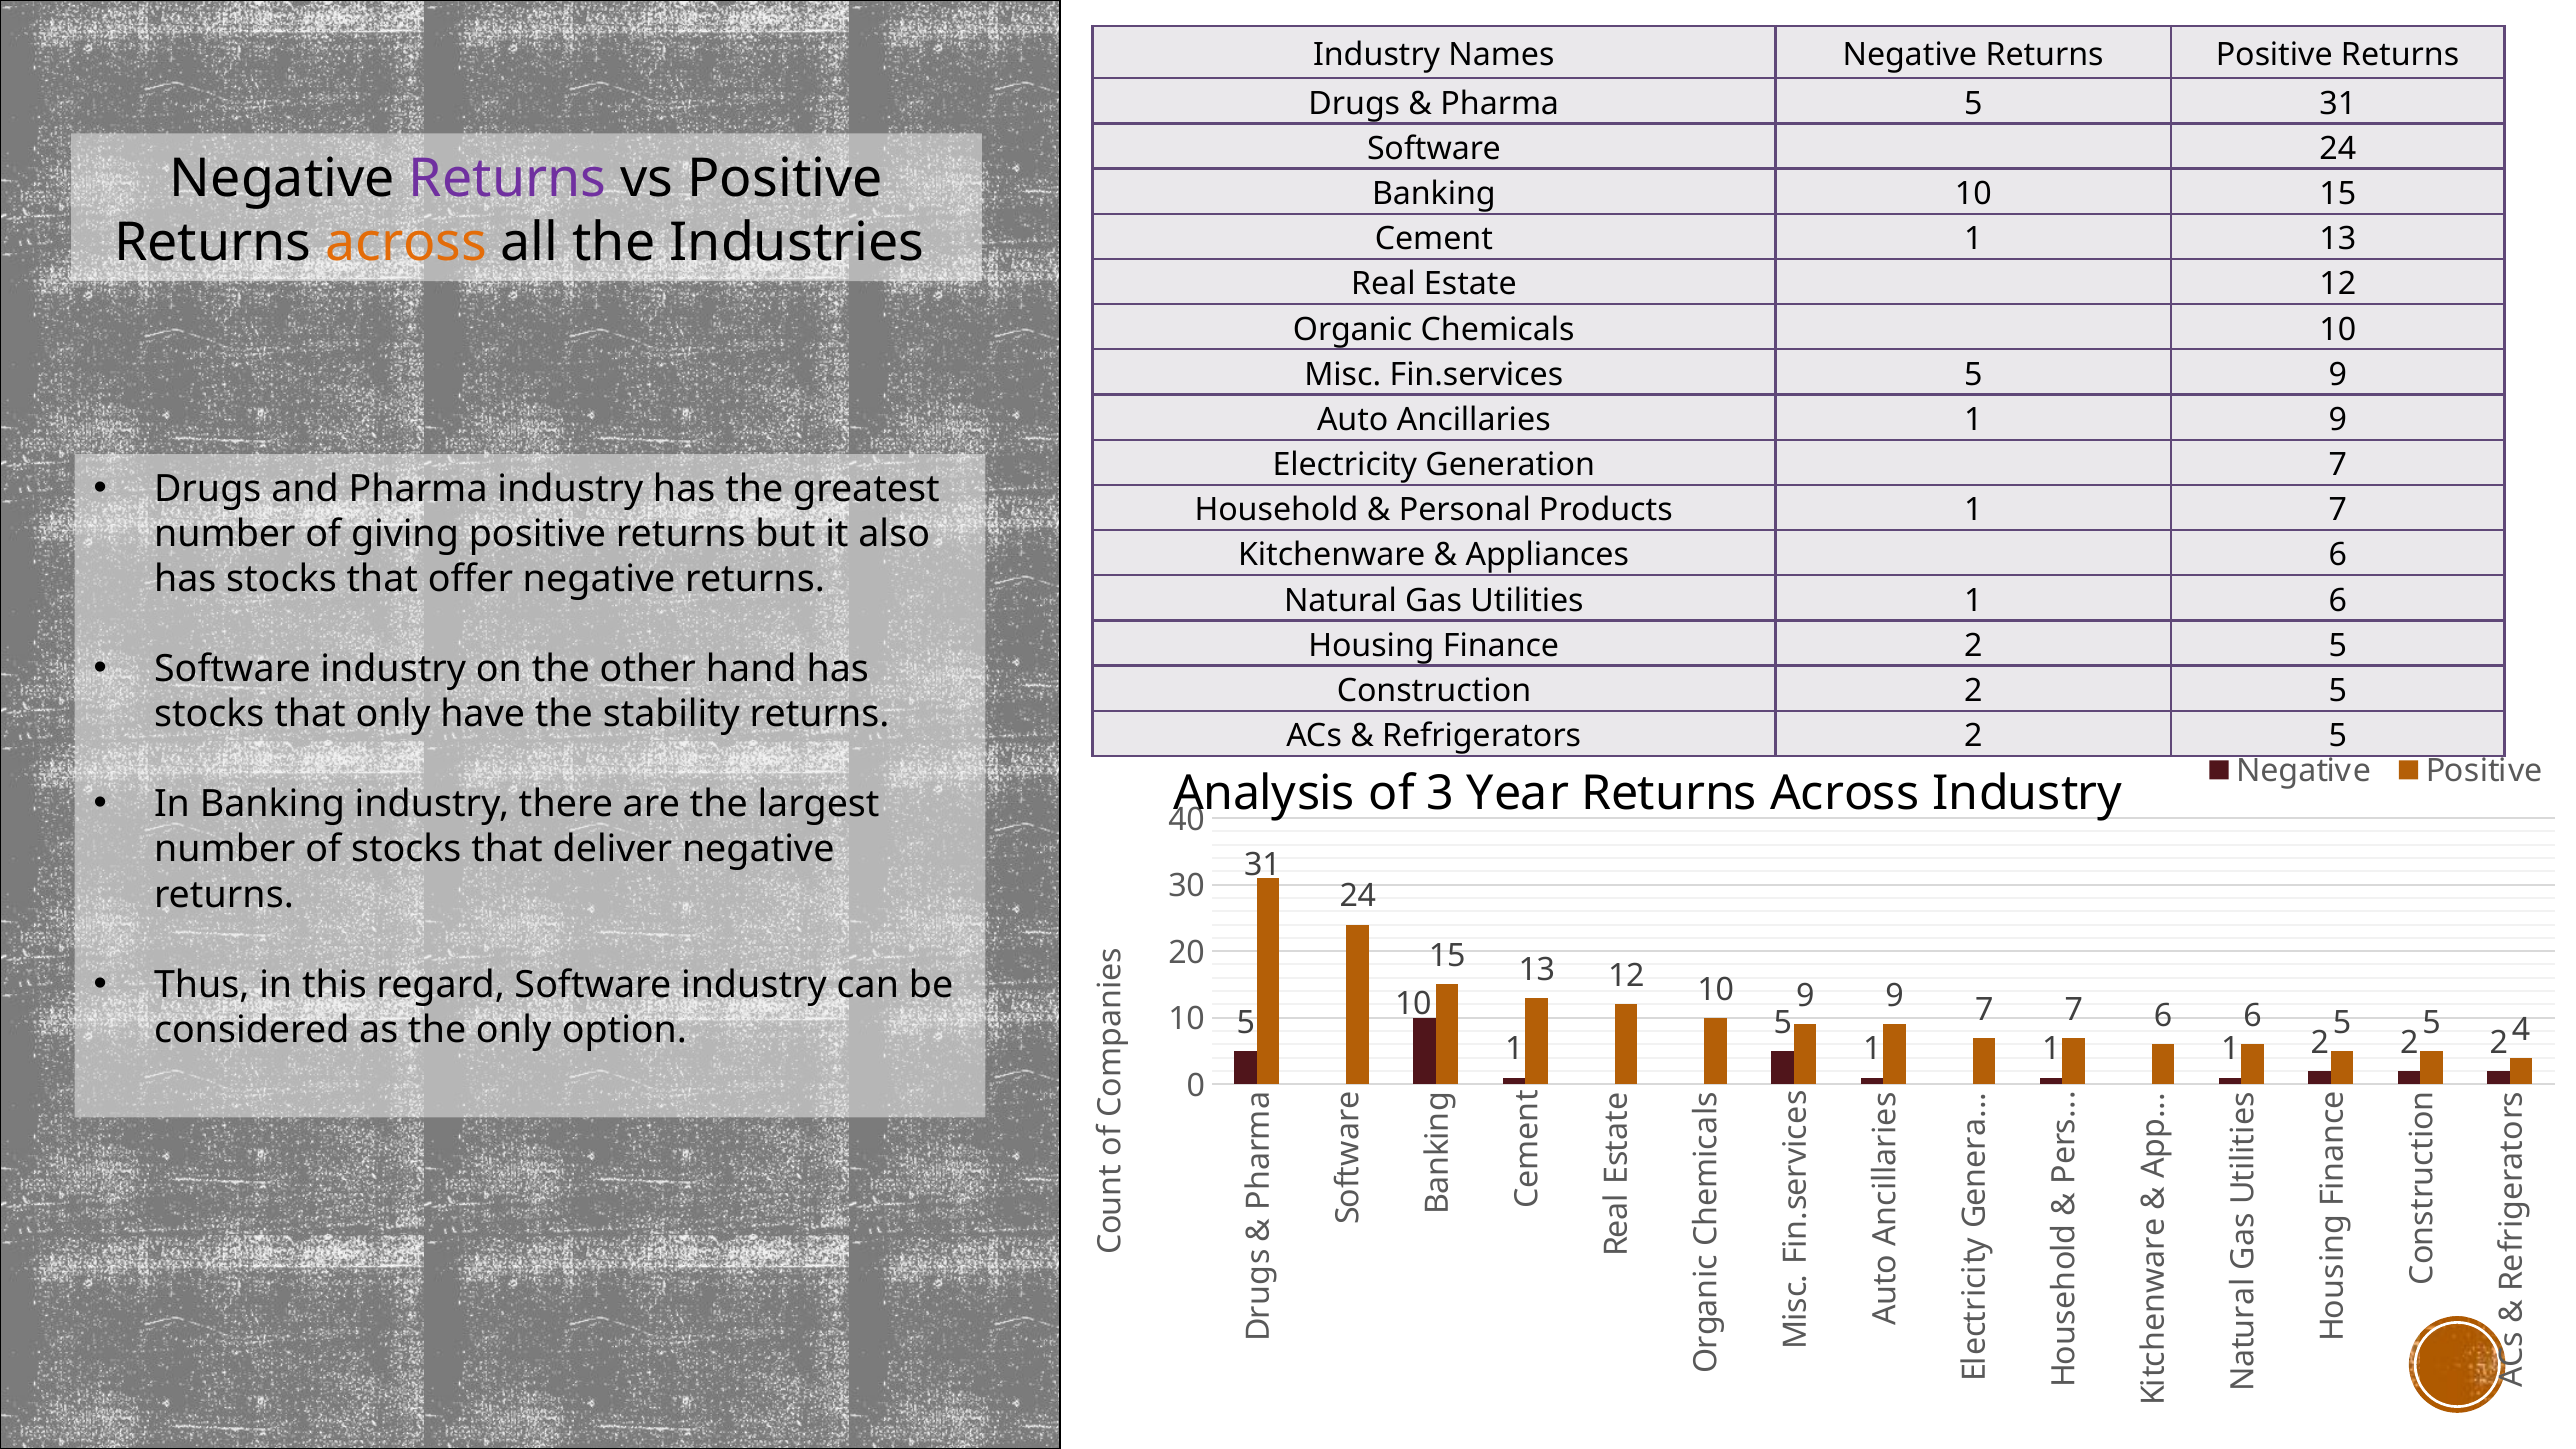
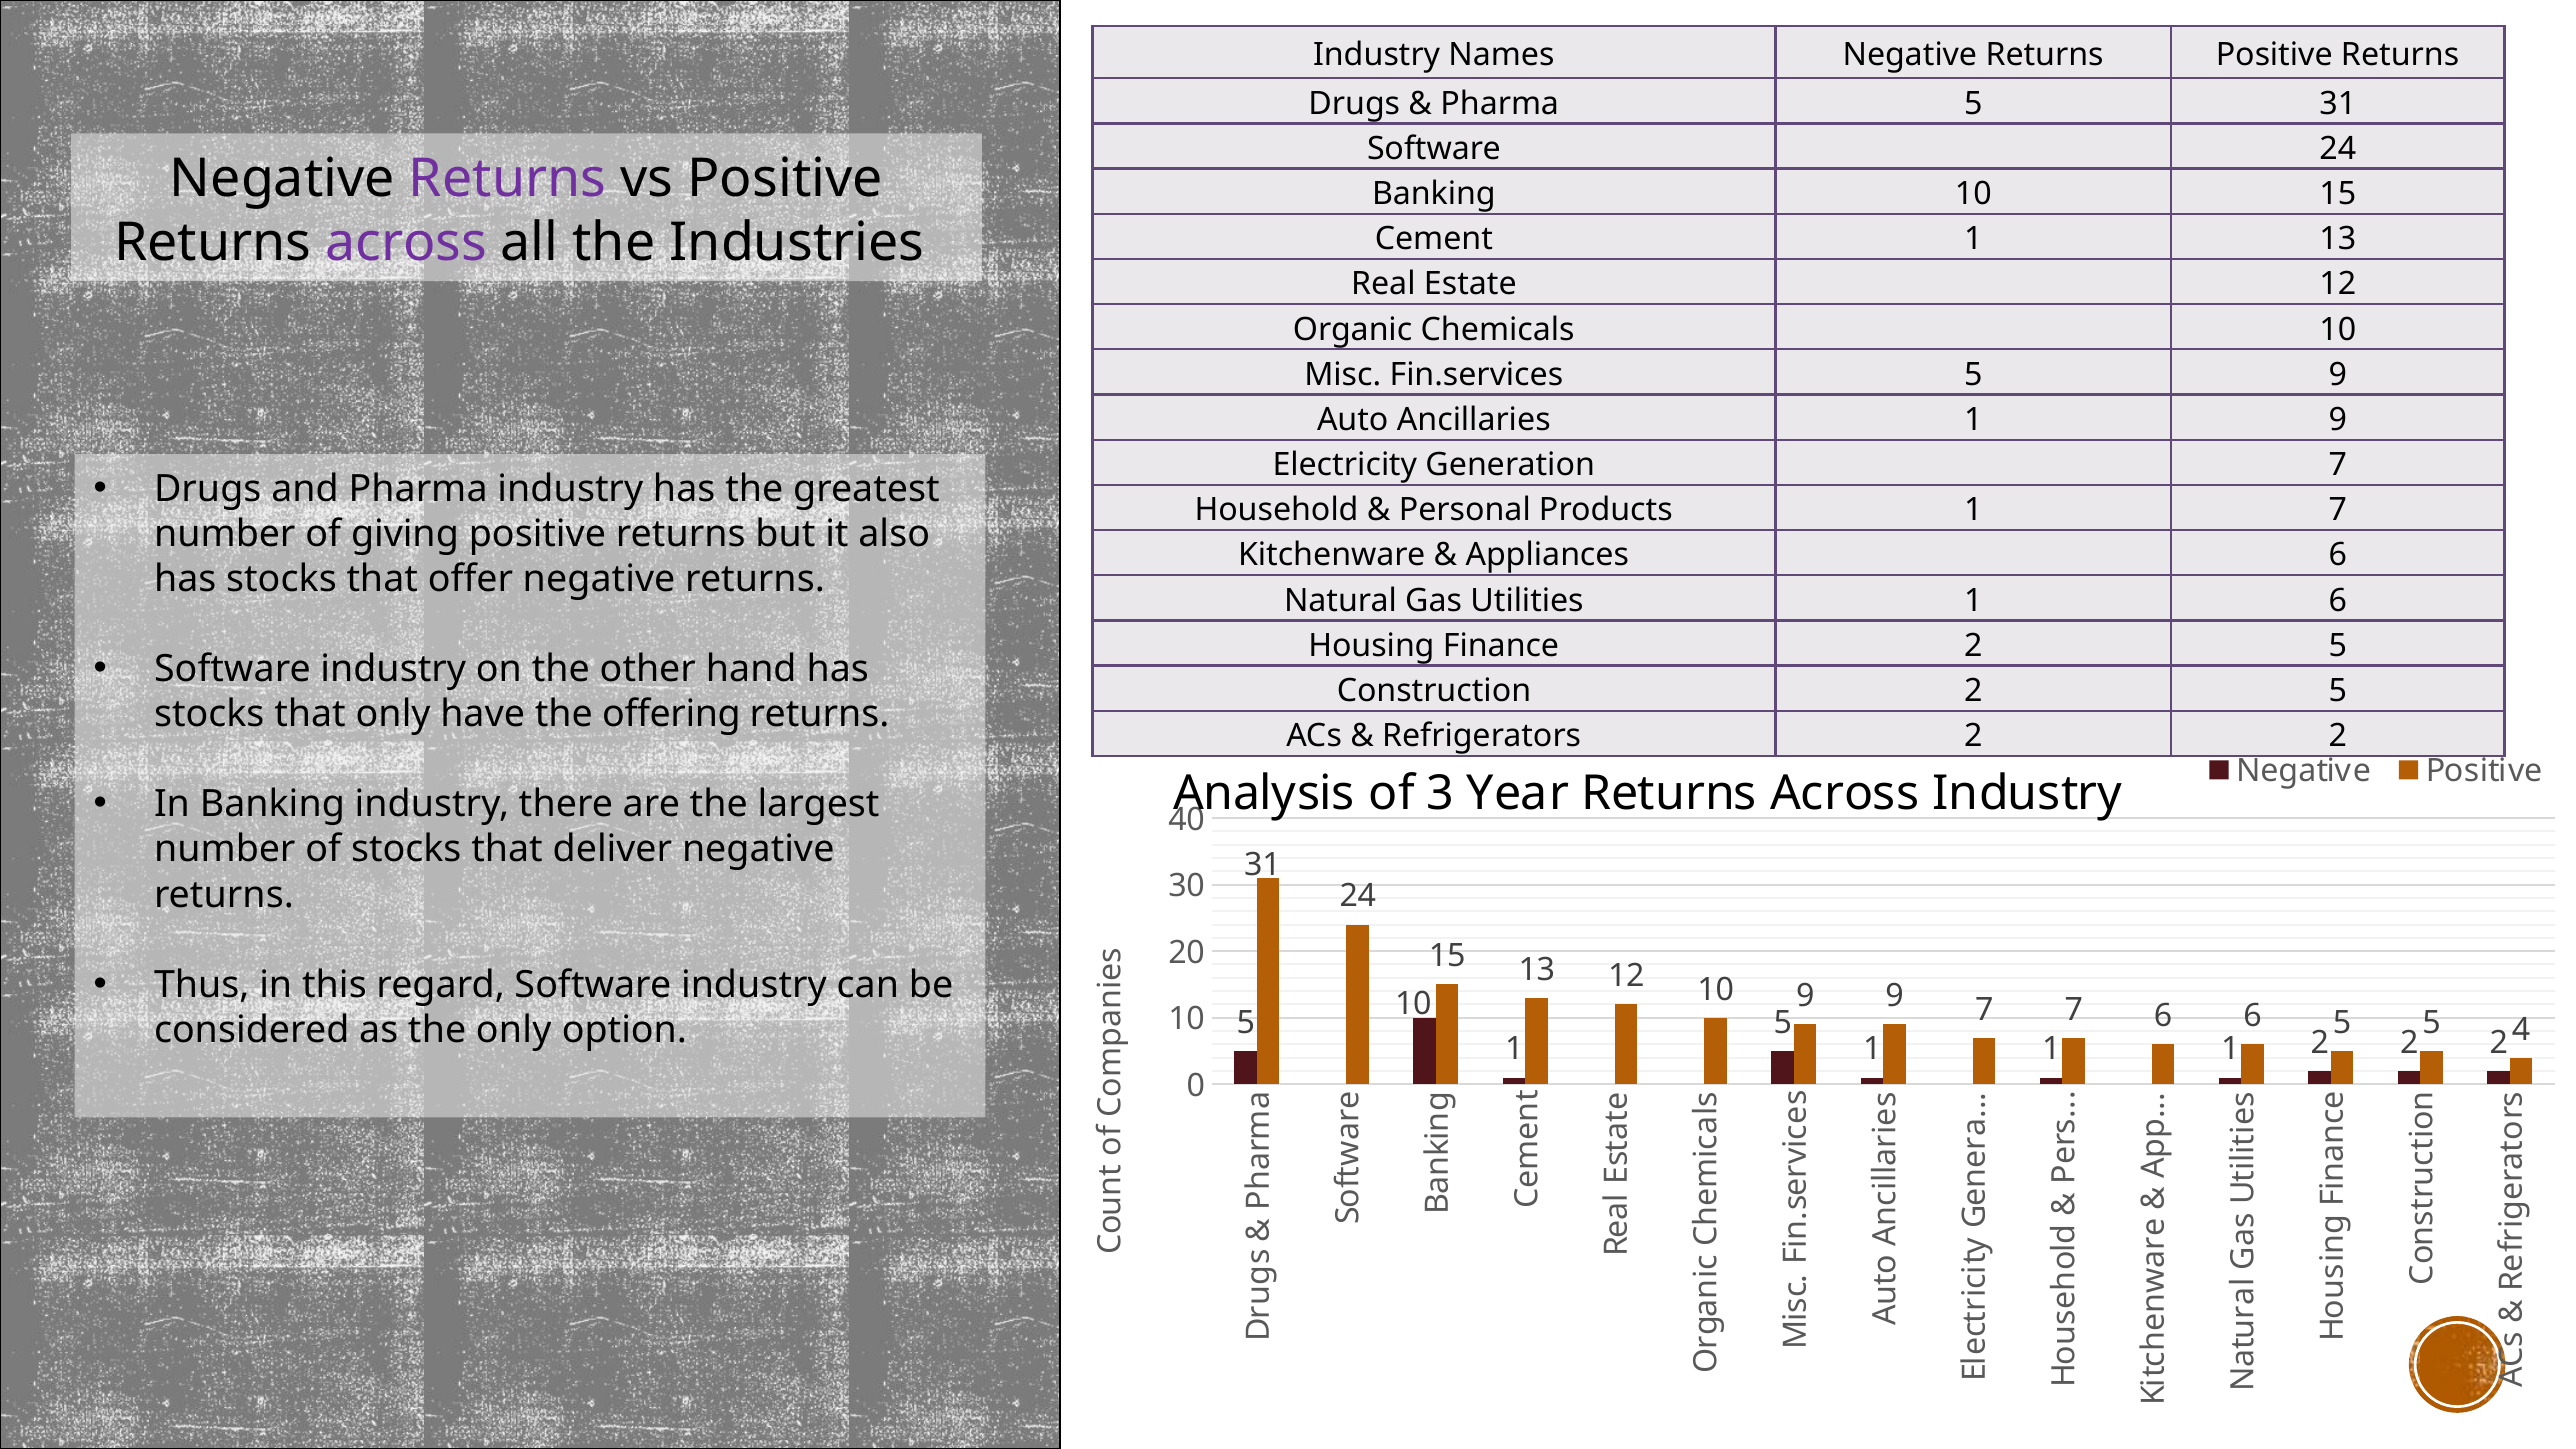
across at (406, 243) colour: orange -> purple
stability: stability -> offering
Refrigerators 2 5: 5 -> 2
